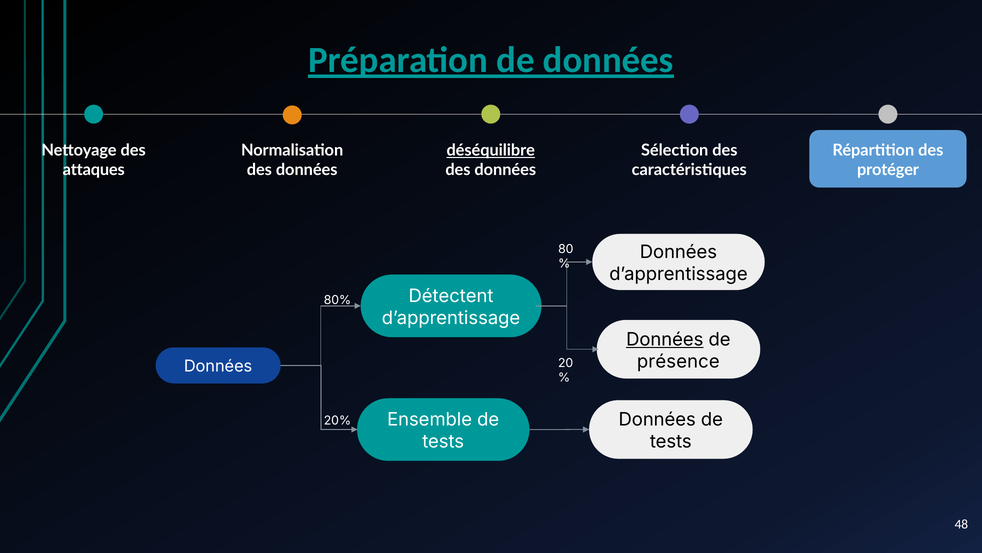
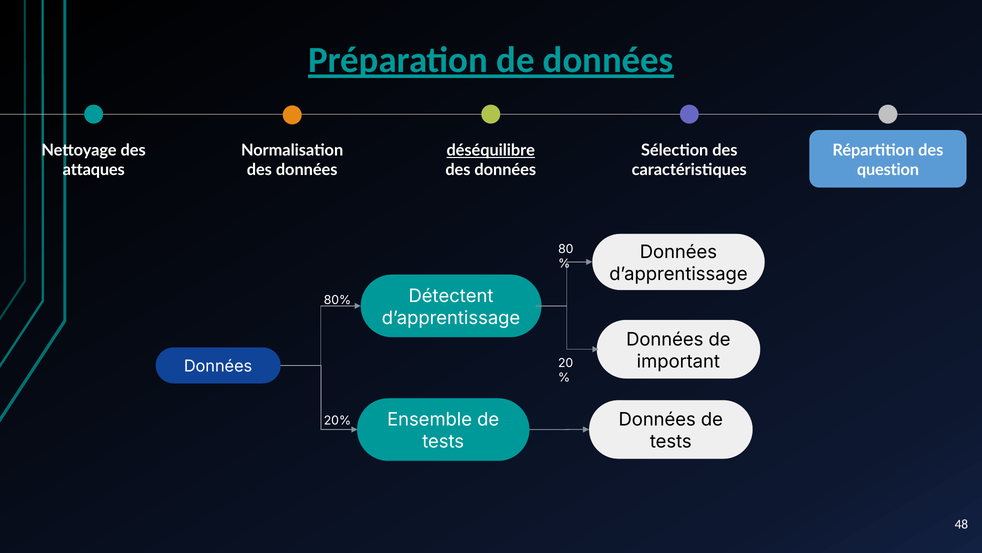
protéger: protéger -> question
Données at (665, 339) underline: present -> none
présence: présence -> important
